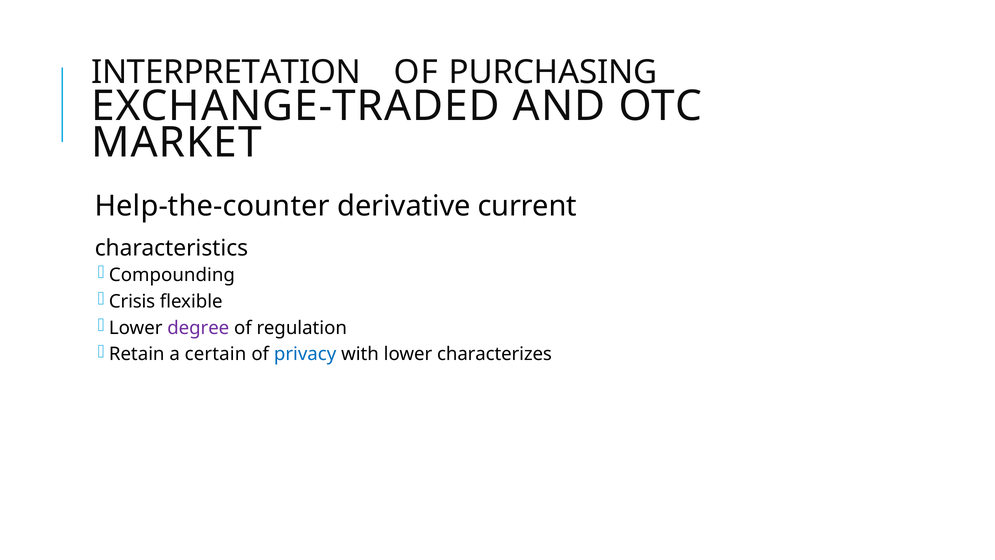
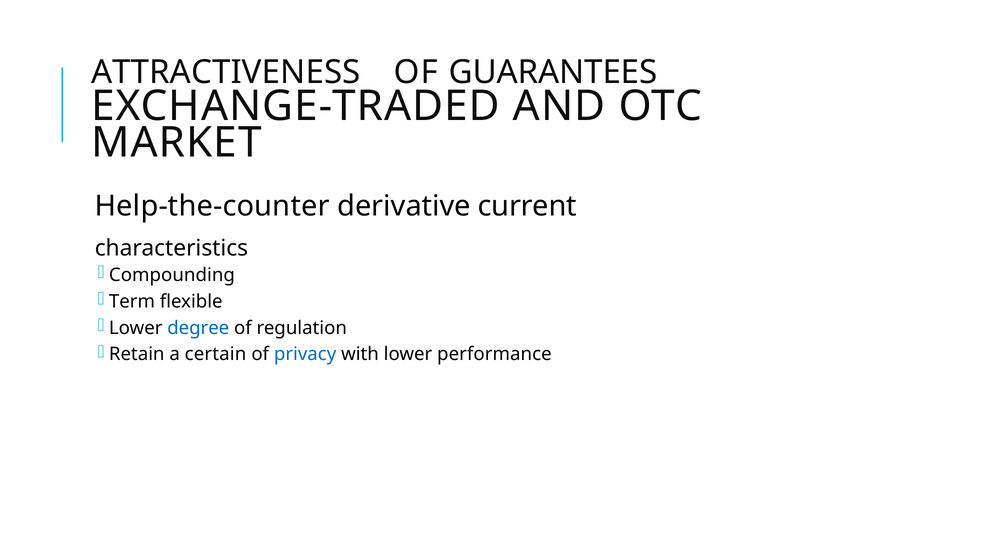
INTERPRETATION: INTERPRETATION -> ATTRACTIVENESS
PURCHASING: PURCHASING -> GUARANTEES
Crisis: Crisis -> Term
degree colour: purple -> blue
characterizes: characterizes -> performance
